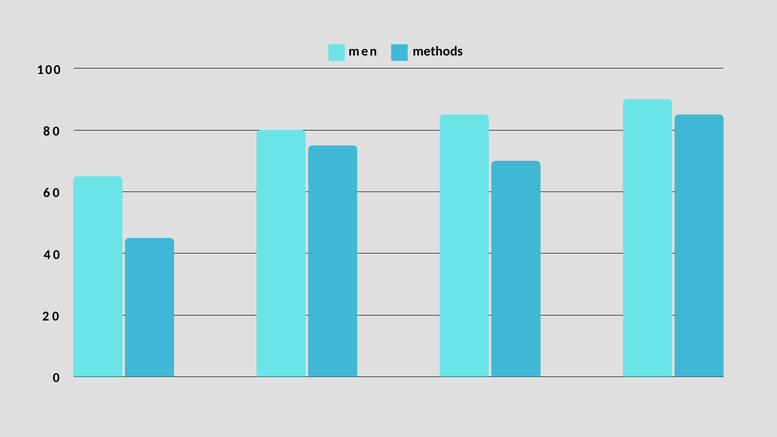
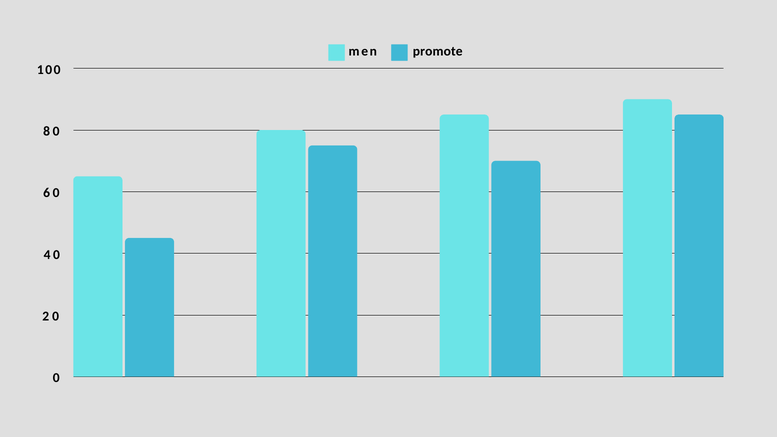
methods: methods -> promote
